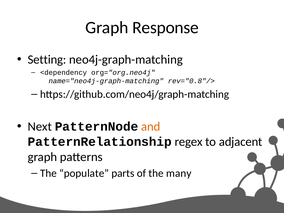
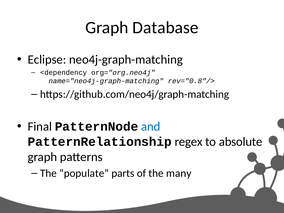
Response: Response -> Database
Setting: Setting -> Eclipse
Next: Next -> Final
and colour: orange -> blue
adjacent: adjacent -> absolute
